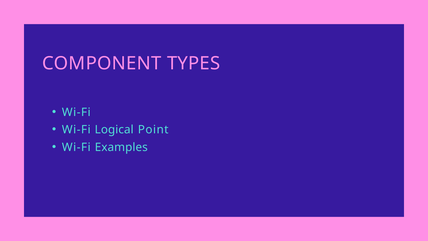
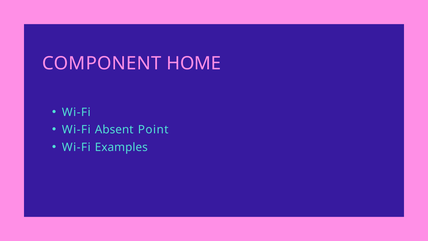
TYPES: TYPES -> HOME
Logical: Logical -> Absent
